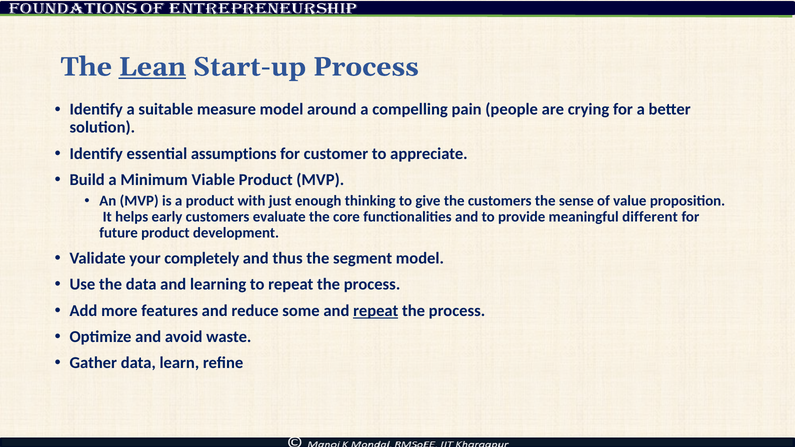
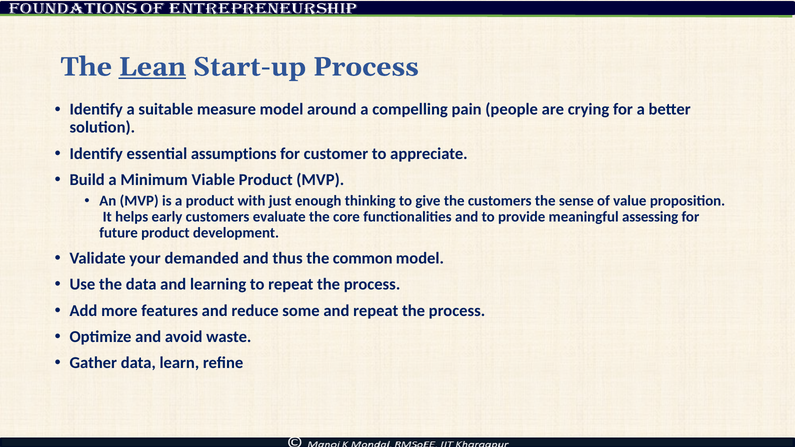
different: different -> assessing
completely: completely -> demanded
segment: segment -> common
repeat at (376, 311) underline: present -> none
